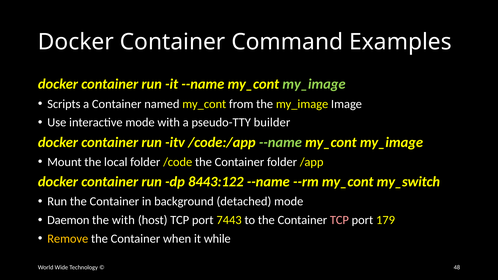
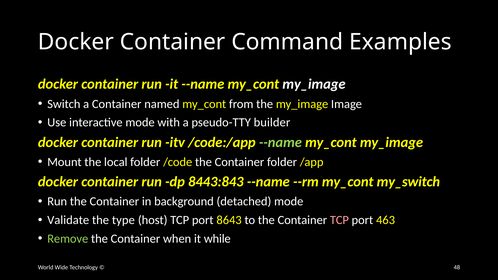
my_image at (314, 84) colour: light green -> white
Scripts: Scripts -> Switch
8443:122: 8443:122 -> 8443:843
Daemon: Daemon -> Validate
the with: with -> type
7443: 7443 -> 8643
179: 179 -> 463
Remove colour: yellow -> light green
